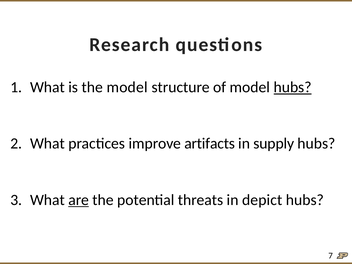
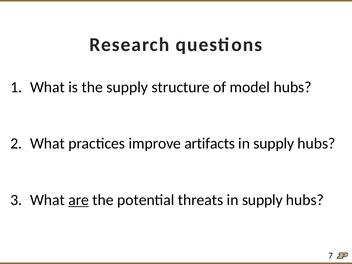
the model: model -> supply
hubs at (293, 87) underline: present -> none
threats in depict: depict -> supply
